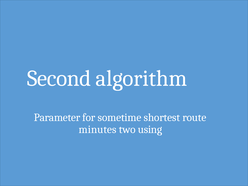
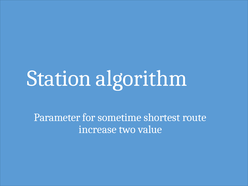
Second: Second -> Station
minutes: minutes -> increase
using: using -> value
